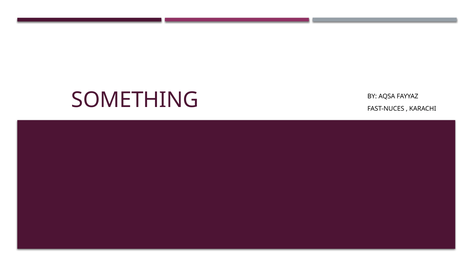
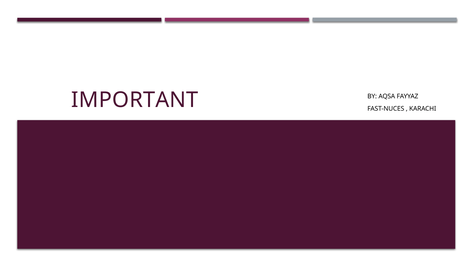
SOMETHING: SOMETHING -> IMPORTANT
